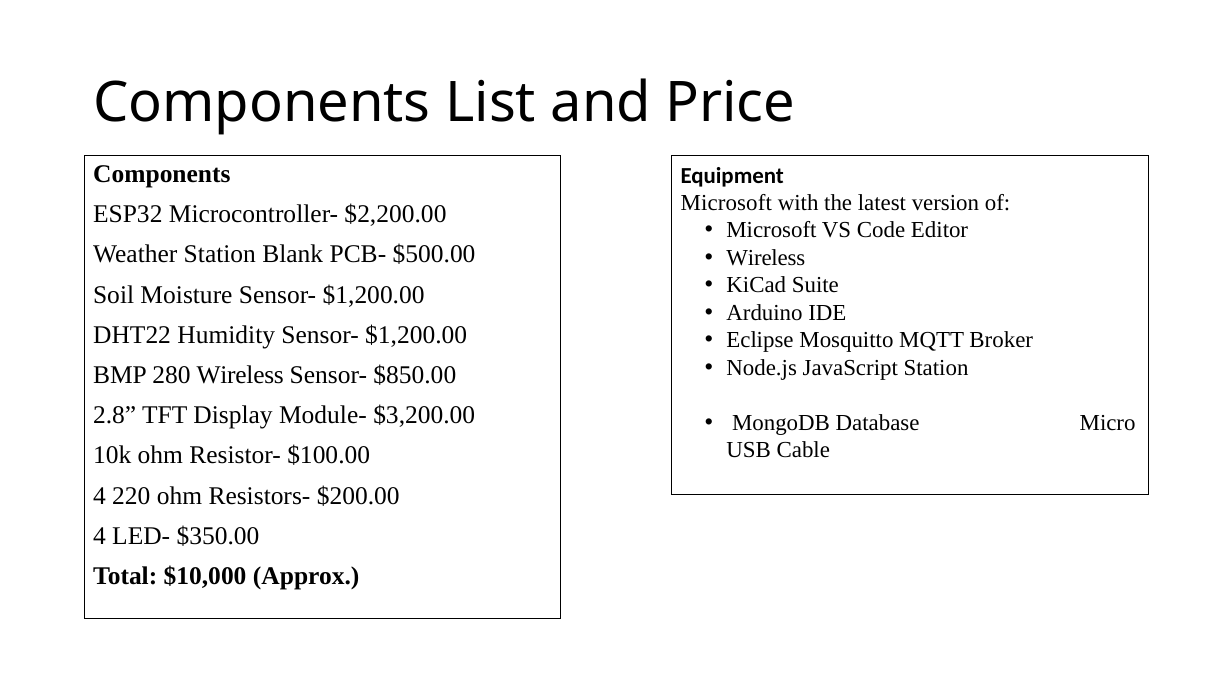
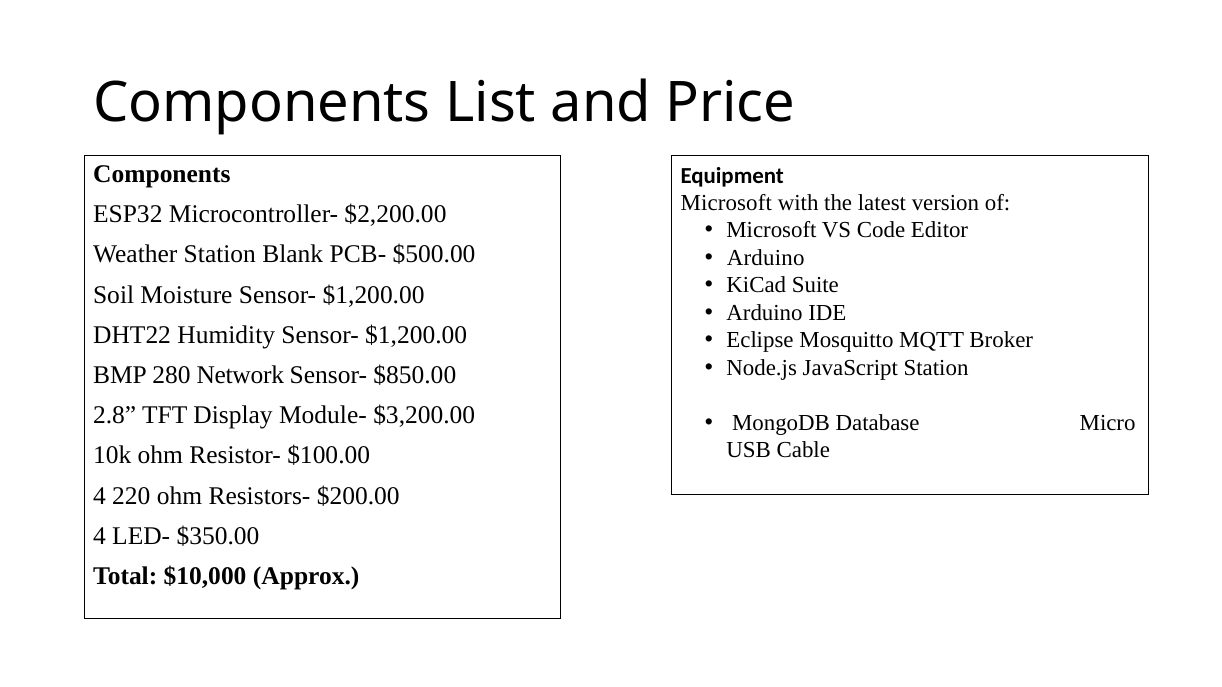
Wireless at (766, 258): Wireless -> Arduino
280 Wireless: Wireless -> Network
